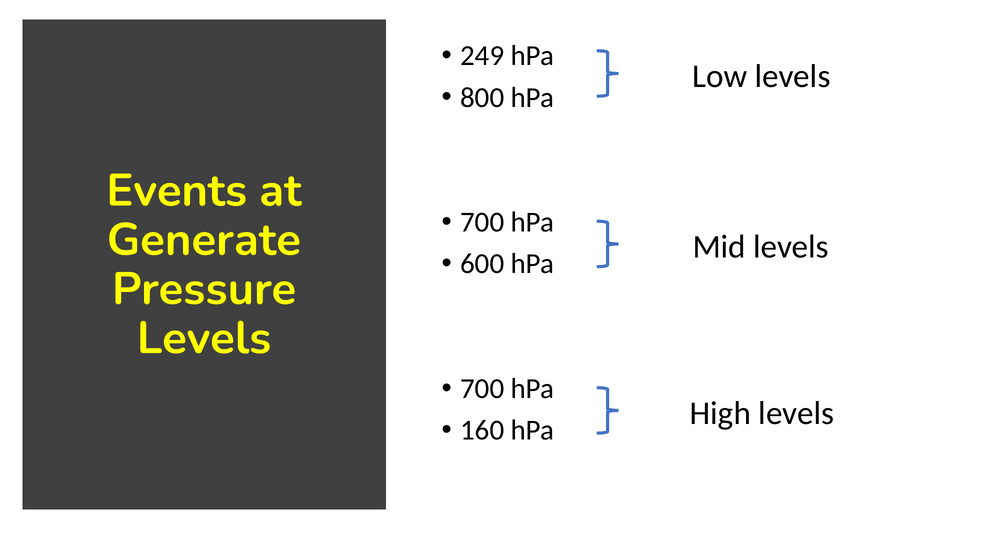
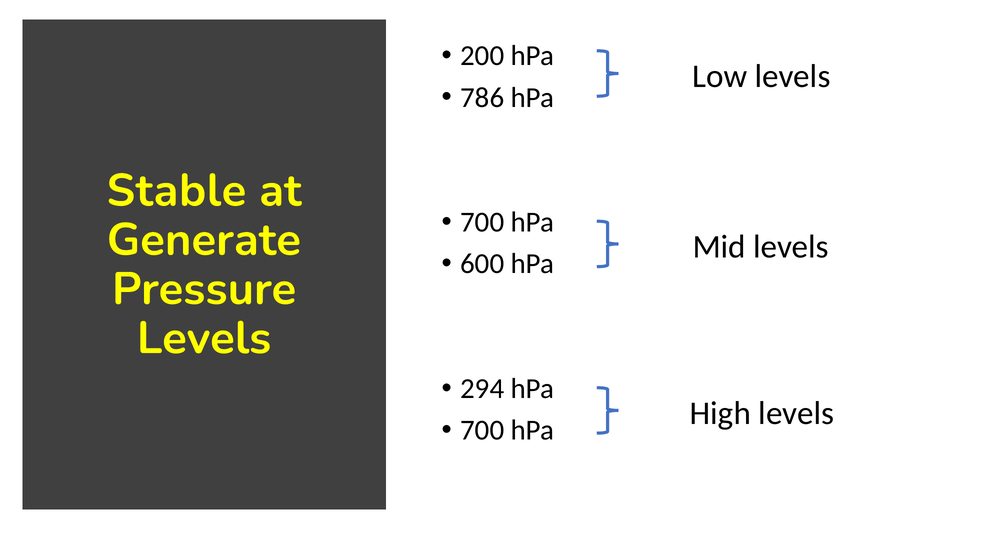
249: 249 -> 200
800: 800 -> 786
Events: Events -> Stable
700 at (482, 389): 700 -> 294
160 at (482, 431): 160 -> 700
